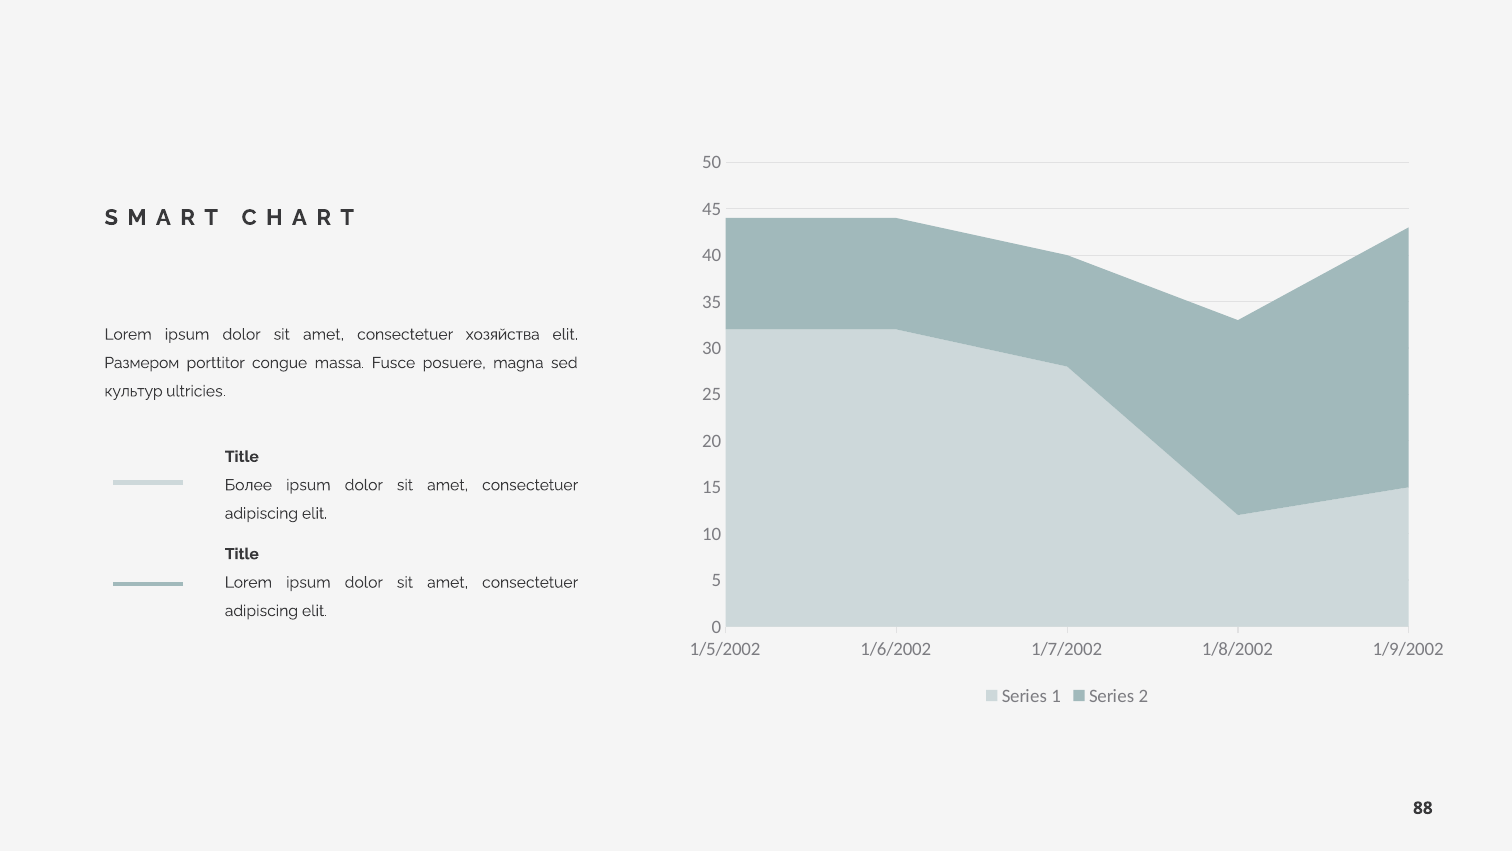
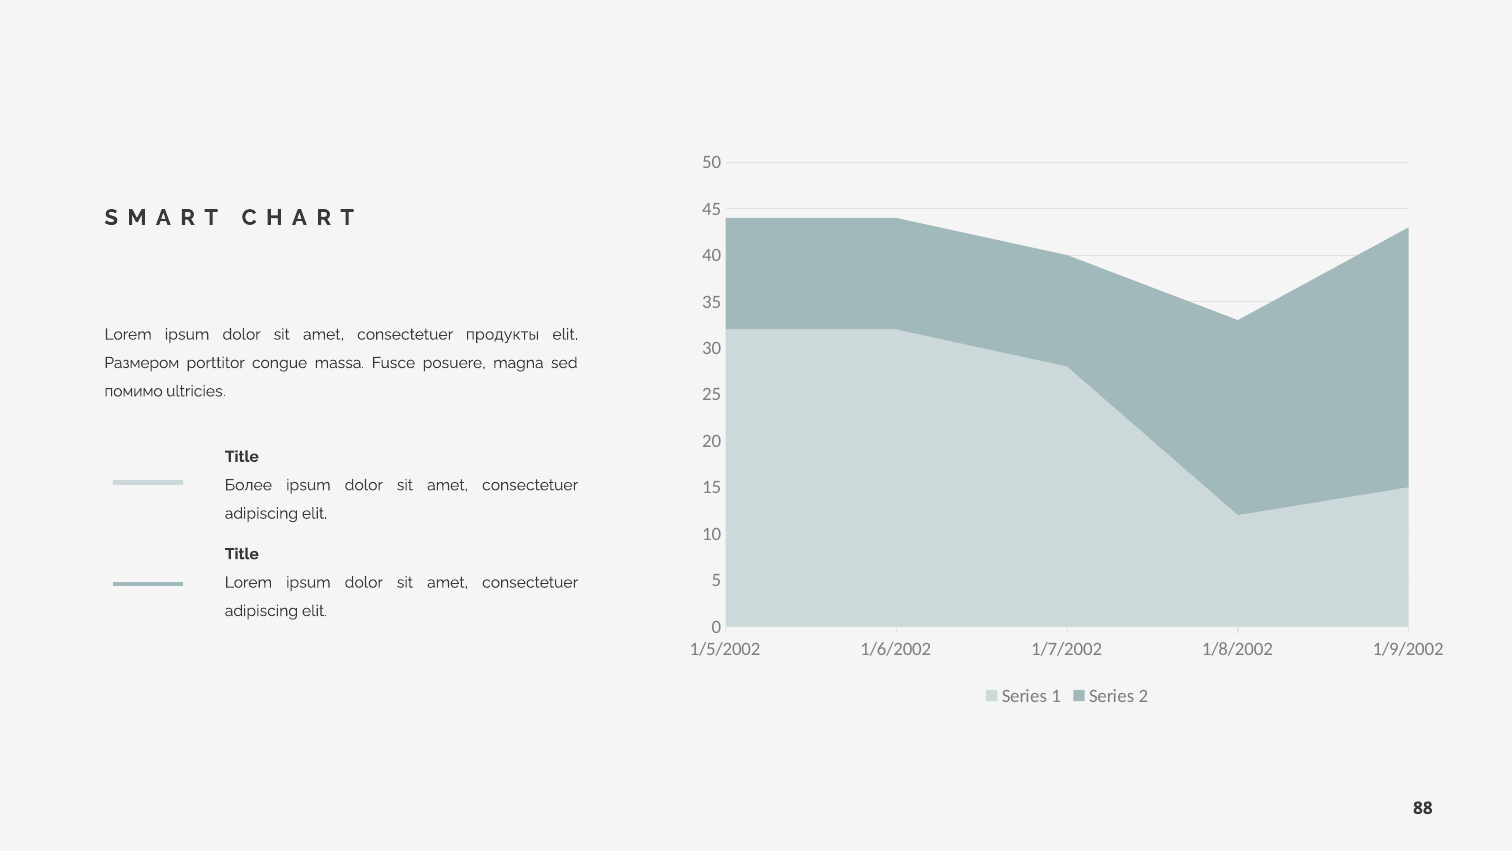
хозяйства: хозяйства -> продукты
культур: культур -> помимо
